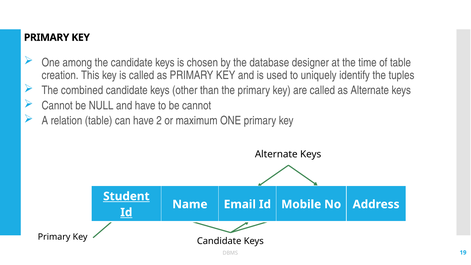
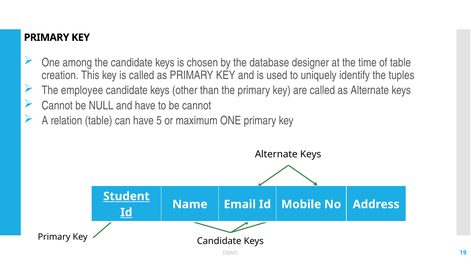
combined: combined -> employee
2: 2 -> 5
